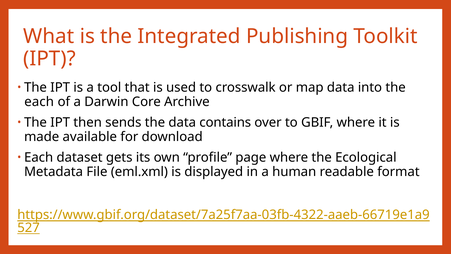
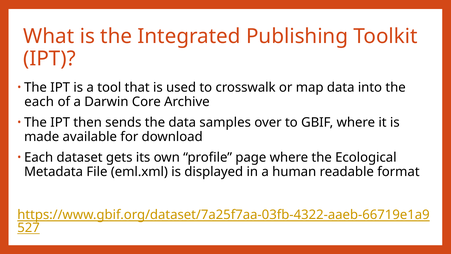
contains: contains -> samples
